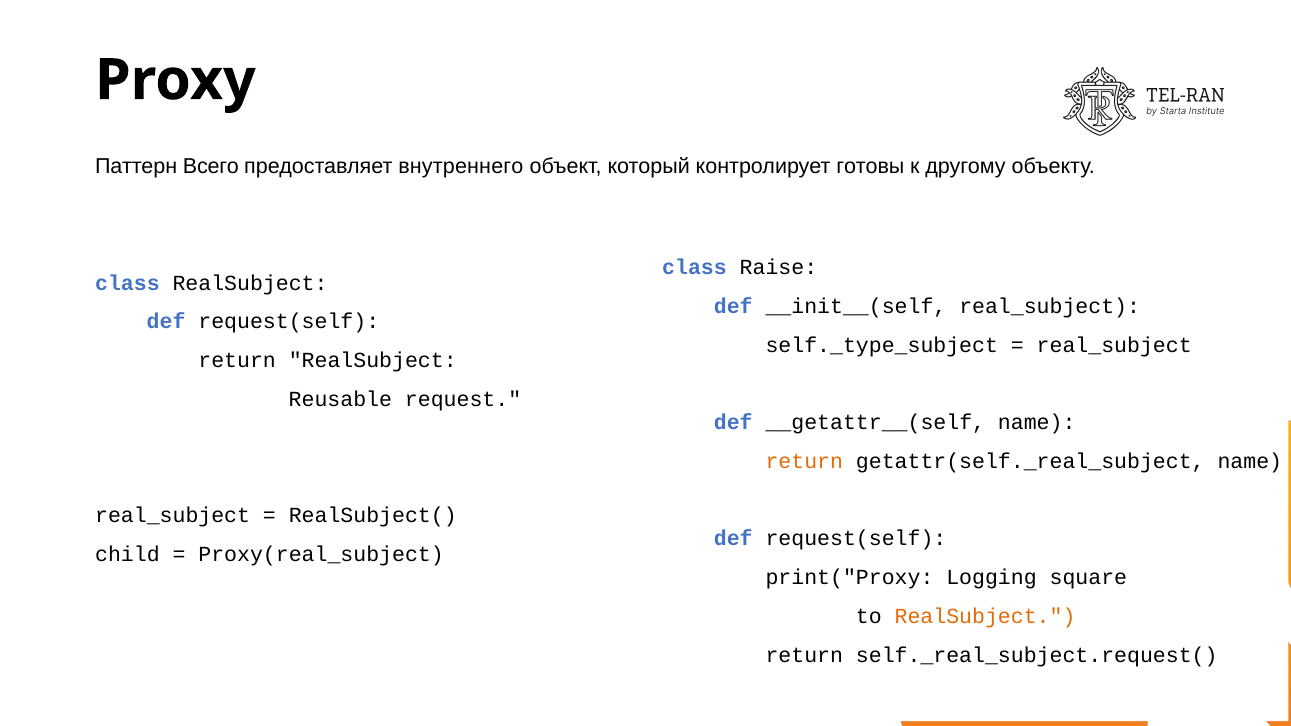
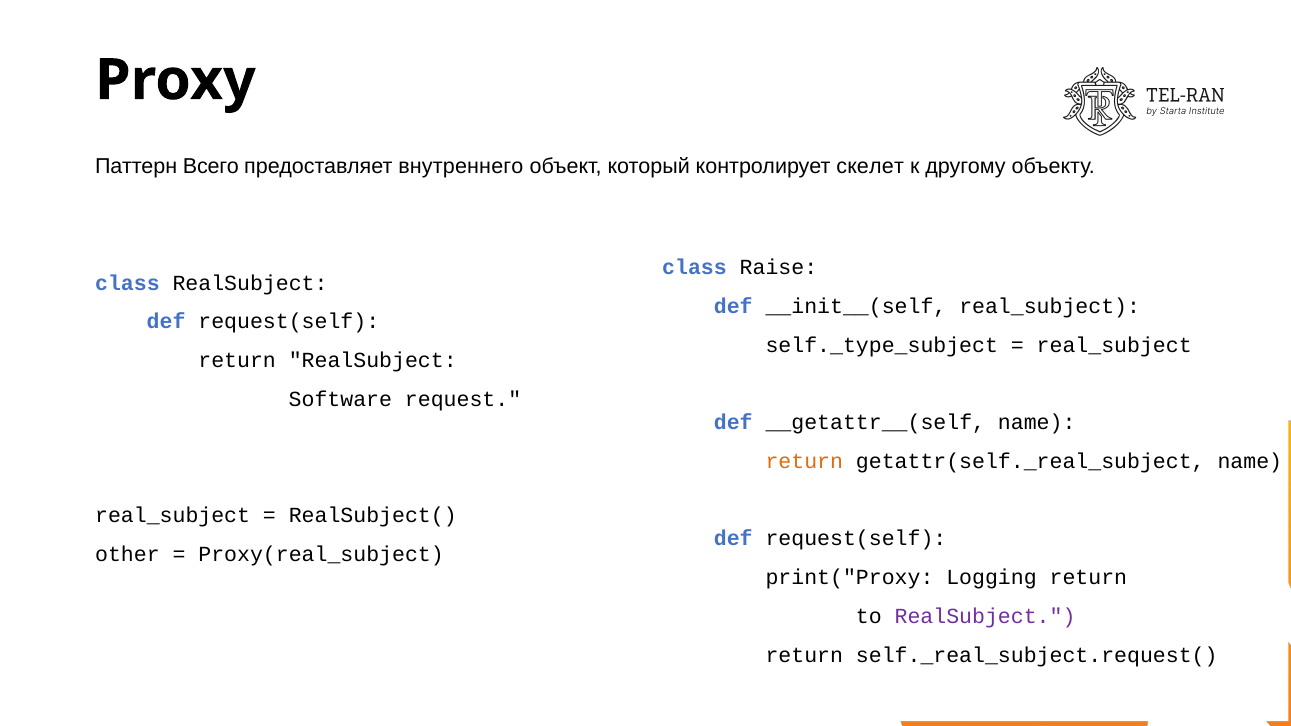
готовы: готовы -> скелет
Reusable: Reusable -> Software
child: child -> other
Logging square: square -> return
RealSubject at (985, 616) colour: orange -> purple
